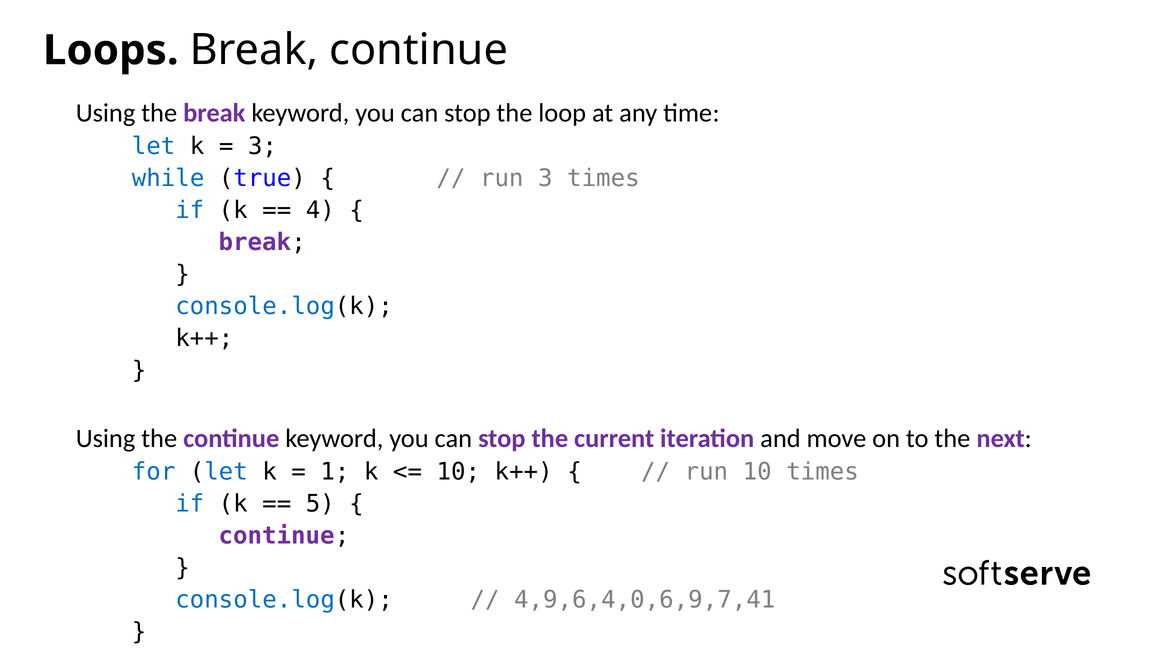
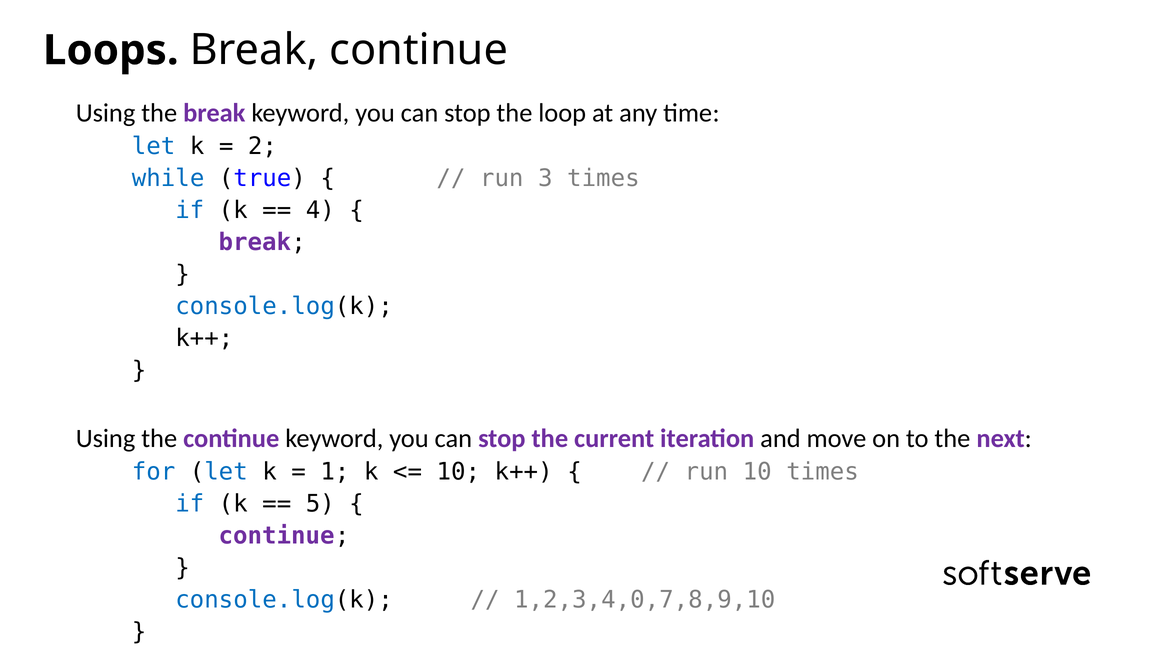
3 at (262, 146): 3 -> 2
4,9,6,4,0,6,9,7,41: 4,9,6,4,0,6,9,7,41 -> 1,2,3,4,0,7,8,9,10
